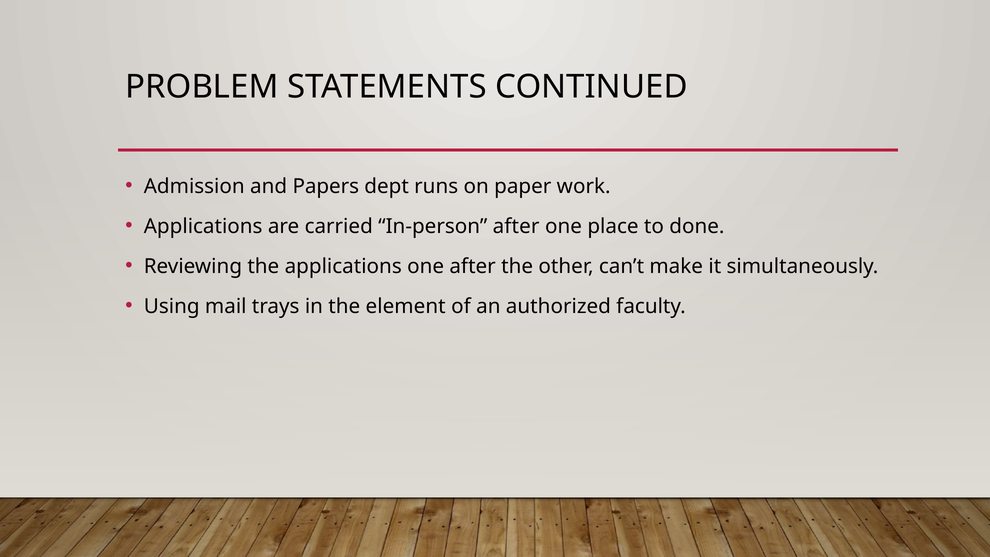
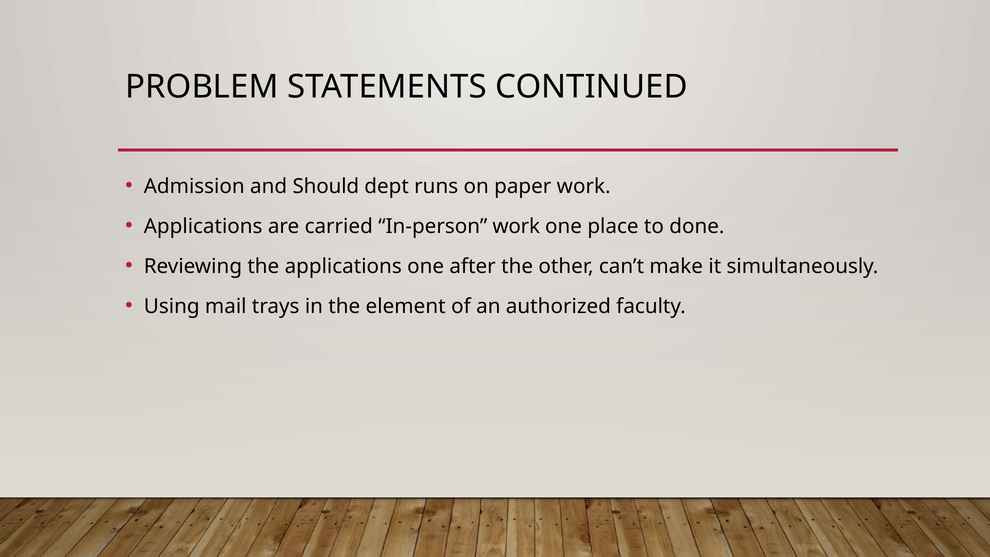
Papers: Papers -> Should
In-person after: after -> work
